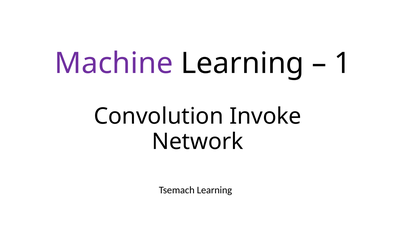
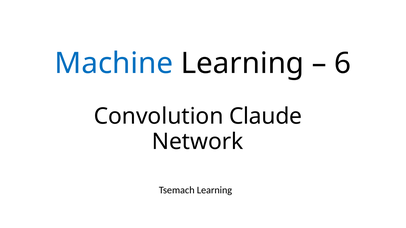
Machine colour: purple -> blue
1: 1 -> 6
Invoke: Invoke -> Claude
